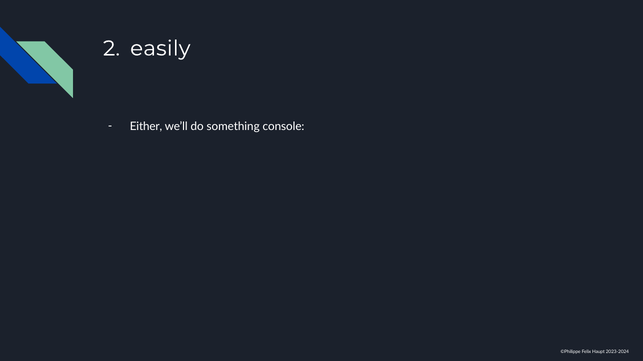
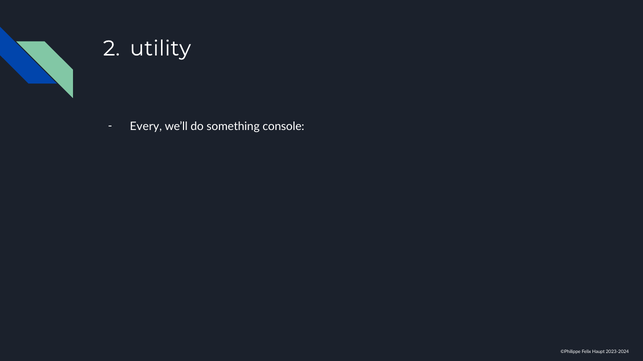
easily: easily -> utility
Either: Either -> Every
